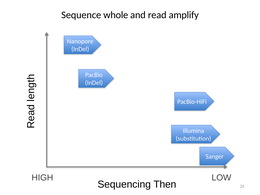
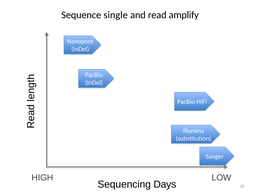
whole: whole -> single
Then: Then -> Days
